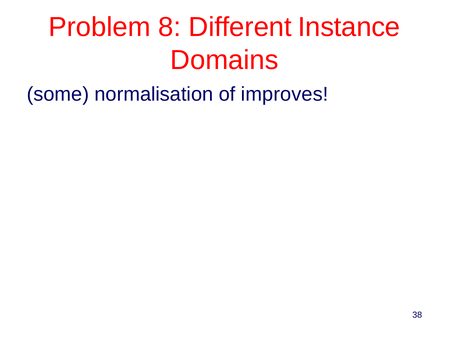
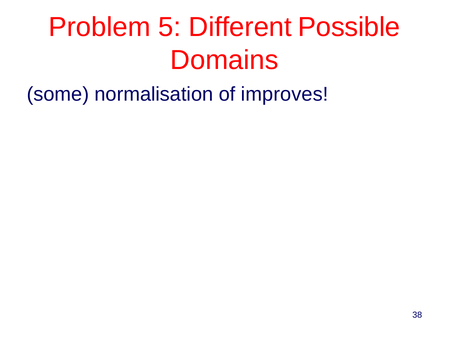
8: 8 -> 5
Instance: Instance -> Possible
